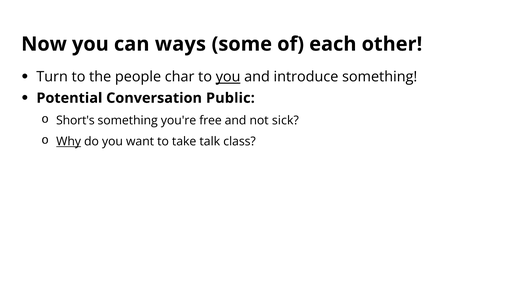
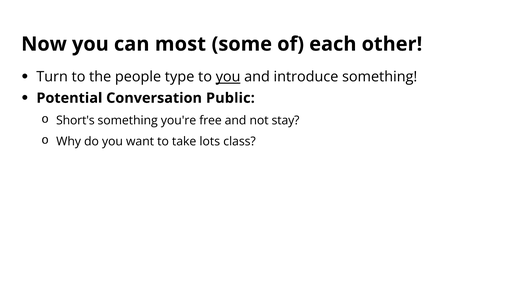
ways: ways -> most
char: char -> type
sick: sick -> stay
Why underline: present -> none
talk: talk -> lots
